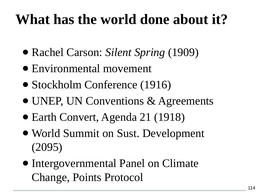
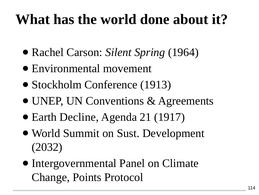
1909: 1909 -> 1964
1916: 1916 -> 1913
Convert: Convert -> Decline
1918: 1918 -> 1917
2095: 2095 -> 2032
